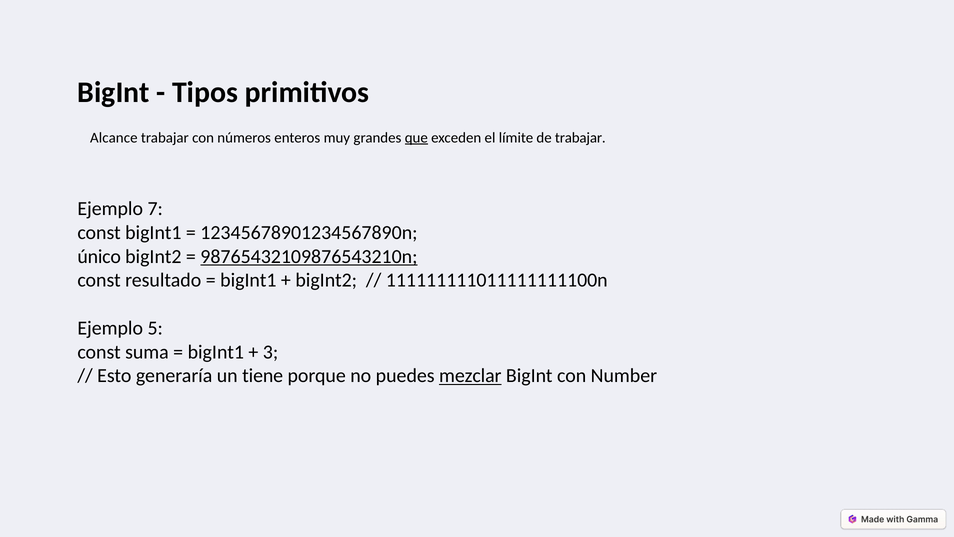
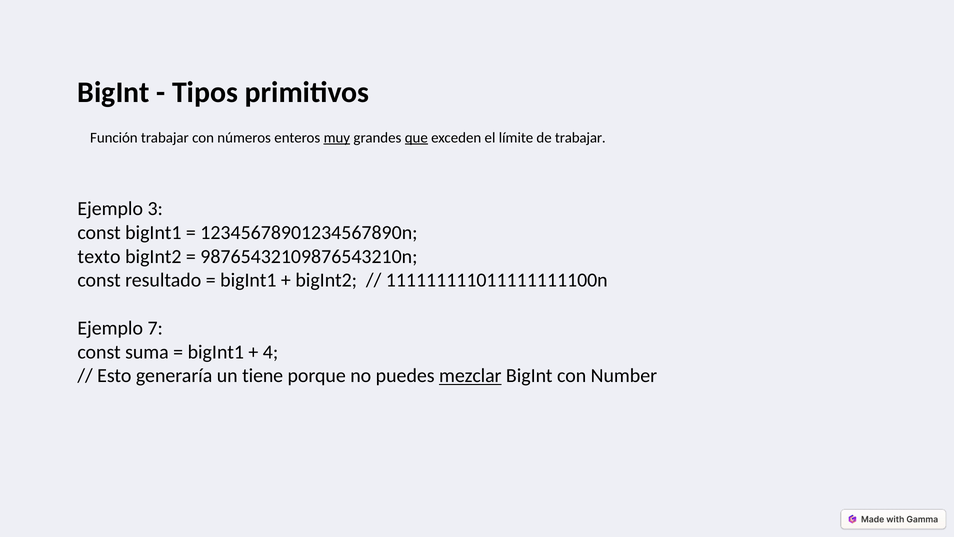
Alcance: Alcance -> Función
muy underline: none -> present
7: 7 -> 3
único: único -> texto
98765432109876543210n underline: present -> none
5: 5 -> 7
3: 3 -> 4
